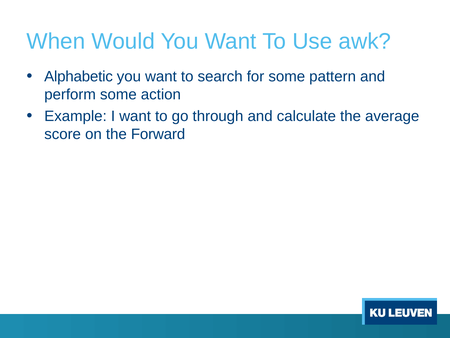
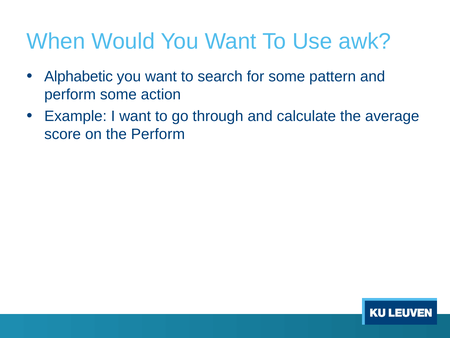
the Forward: Forward -> Perform
